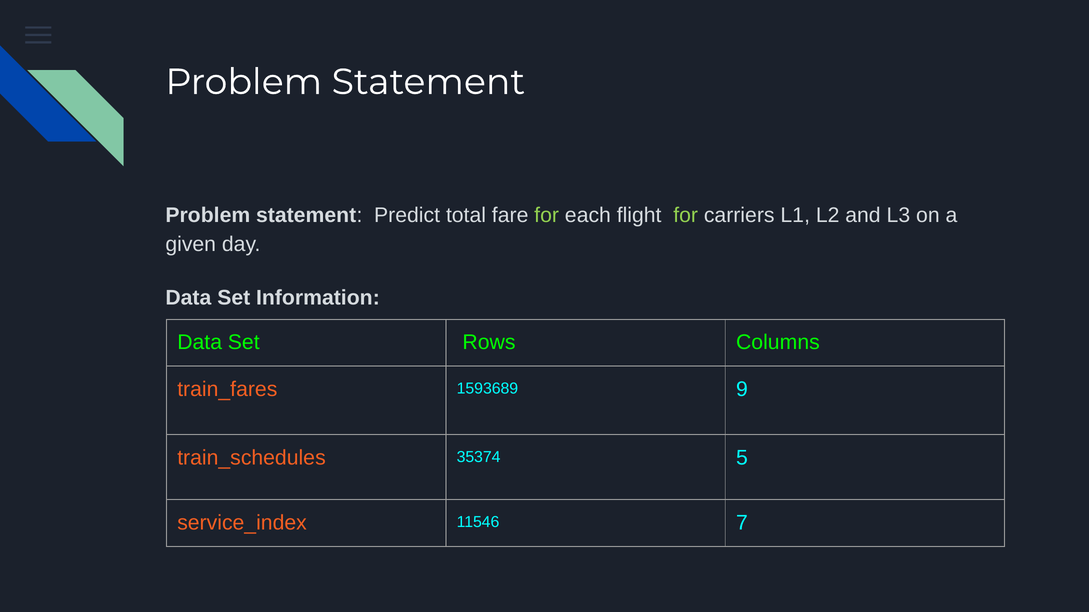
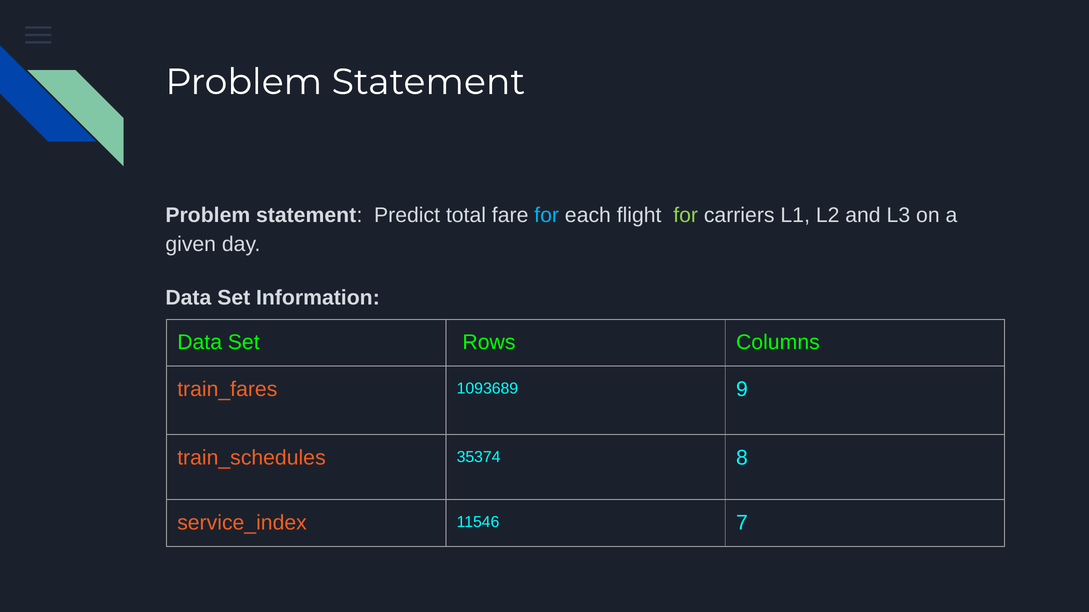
for at (547, 216) colour: light green -> light blue
1593689: 1593689 -> 1093689
5: 5 -> 8
